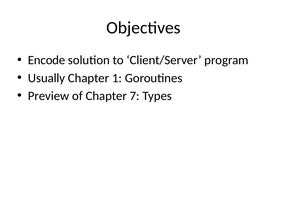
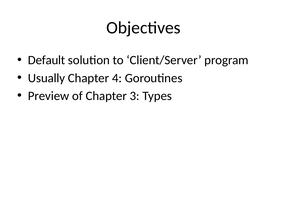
Encode: Encode -> Default
1: 1 -> 4
7: 7 -> 3
